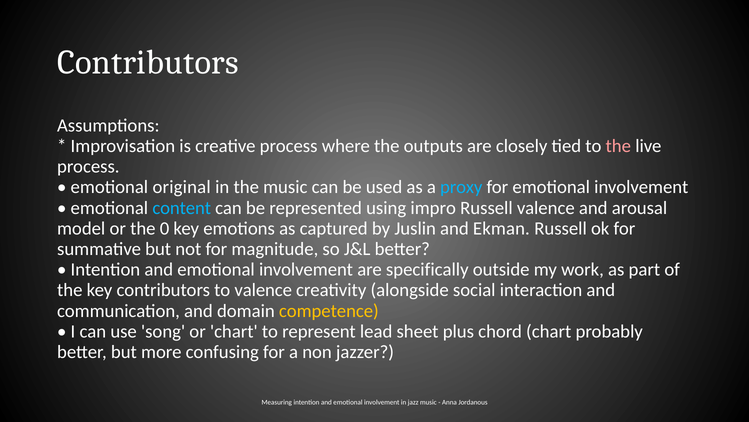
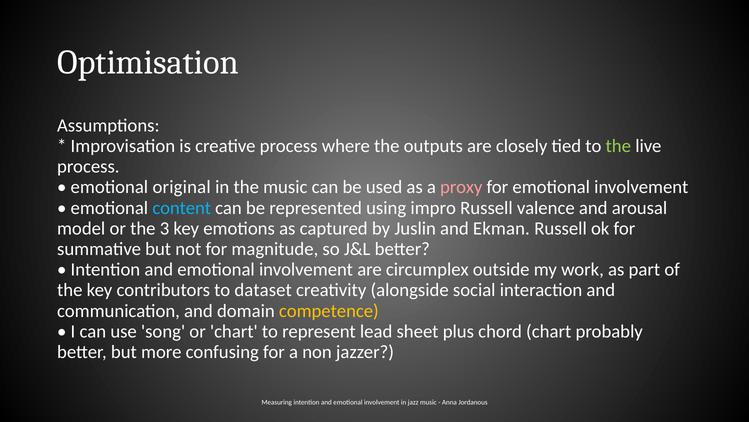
Contributors at (148, 62): Contributors -> Optimisation
the at (618, 146) colour: pink -> light green
proxy colour: light blue -> pink
0: 0 -> 3
specifically: specifically -> circumplex
to valence: valence -> dataset
